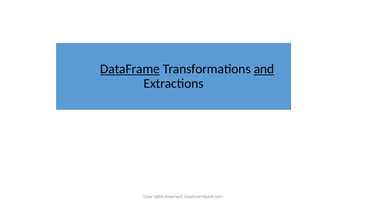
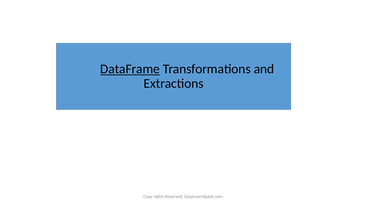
and underline: present -> none
